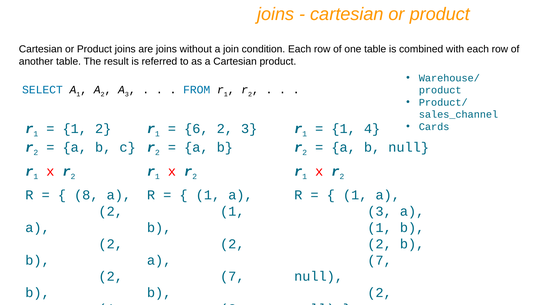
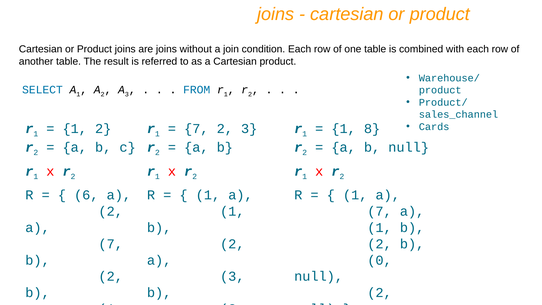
6 at (196, 129): 6 -> 7
1 4: 4 -> 8
8: 8 -> 6
3 at (380, 211): 3 -> 7
2 at (111, 244): 2 -> 7
7 at (380, 260): 7 -> 0
7 at (232, 276): 7 -> 3
